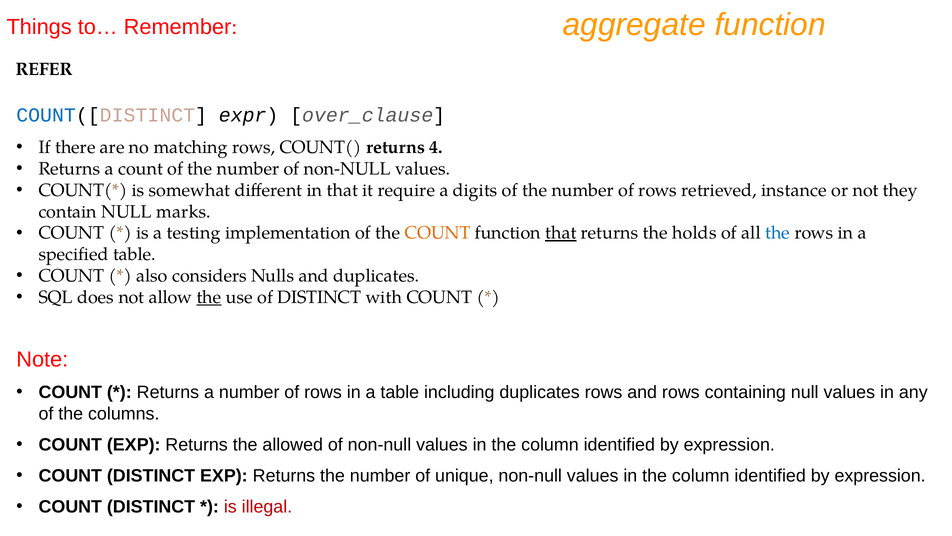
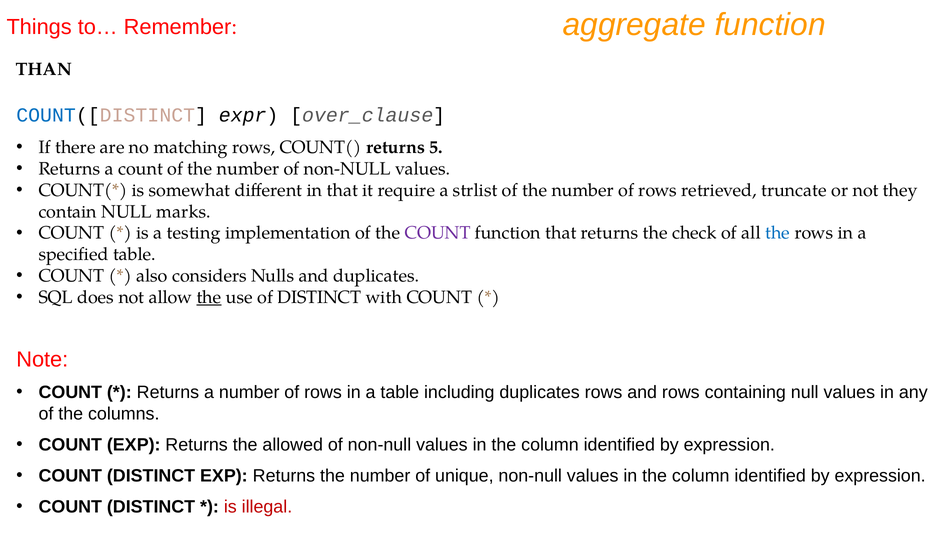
REFER: REFER -> THAN
4: 4 -> 5
digits: digits -> strlist
instance: instance -> truncate
COUNT at (438, 233) colour: orange -> purple
that at (561, 233) underline: present -> none
holds: holds -> check
